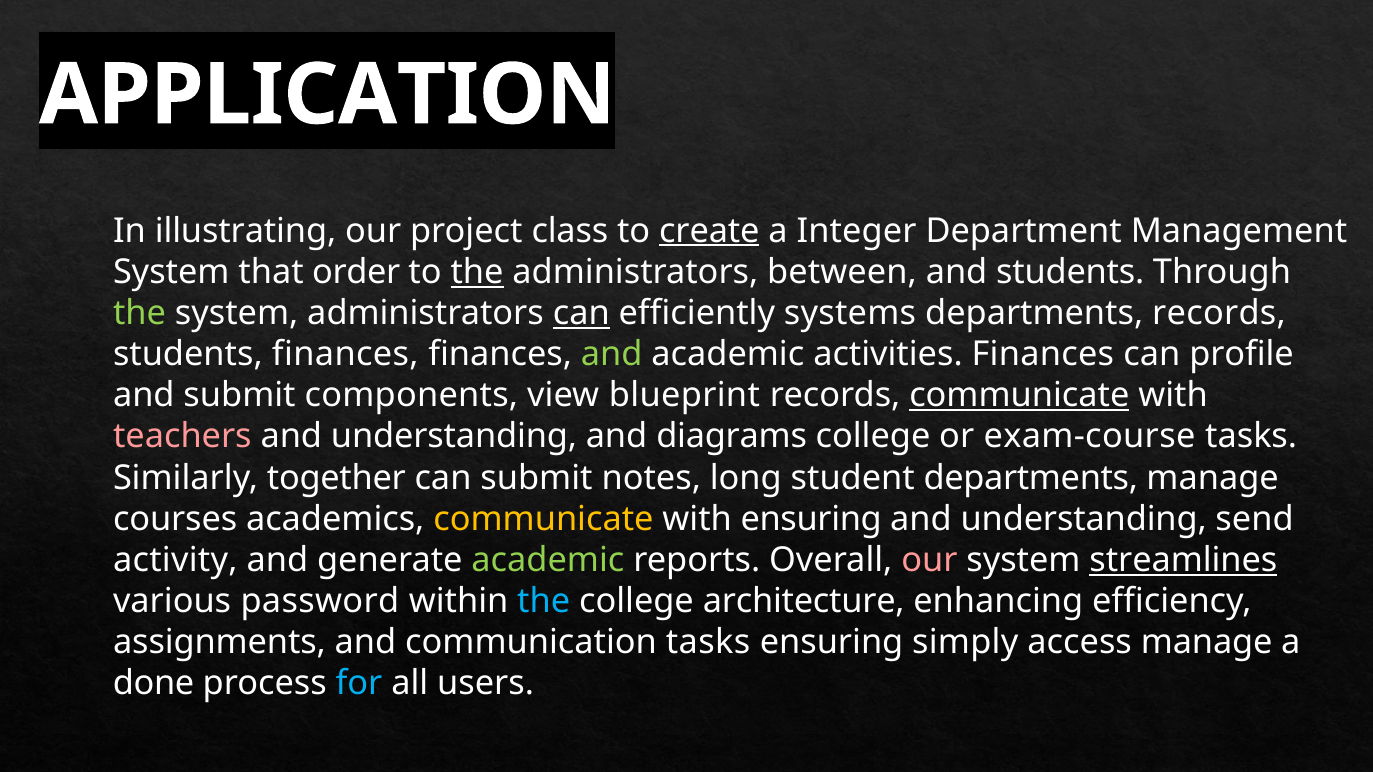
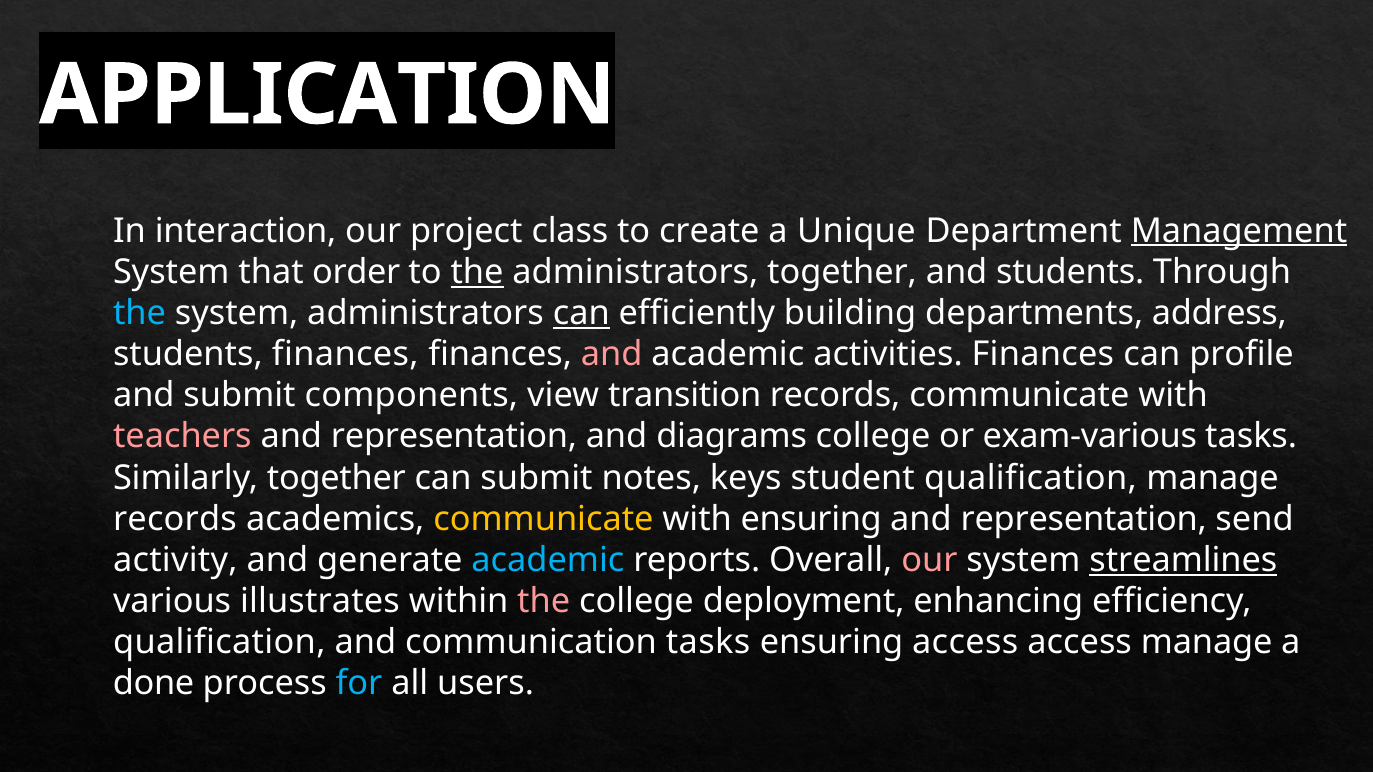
illustrating: illustrating -> interaction
create underline: present -> none
Integer: Integer -> Unique
Management underline: none -> present
administrators between: between -> together
the at (140, 313) colour: light green -> light blue
systems: systems -> building
departments records: records -> address
and at (612, 354) colour: light green -> pink
blueprint: blueprint -> transition
communicate at (1019, 396) underline: present -> none
understanding at (454, 437): understanding -> representation
exam-course: exam-course -> exam-various
long: long -> keys
student departments: departments -> qualification
courses at (175, 519): courses -> records
understanding at (1084, 519): understanding -> representation
academic at (548, 560) colour: light green -> light blue
password: password -> illustrates
the at (544, 601) colour: light blue -> pink
architecture: architecture -> deployment
assignments at (219, 643): assignments -> qualification
ensuring simply: simply -> access
